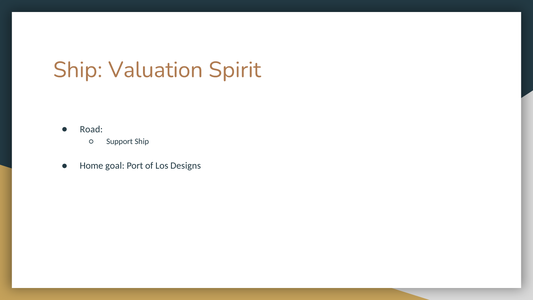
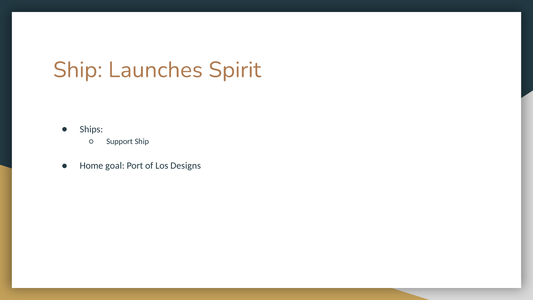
Valuation: Valuation -> Launches
Road: Road -> Ships
